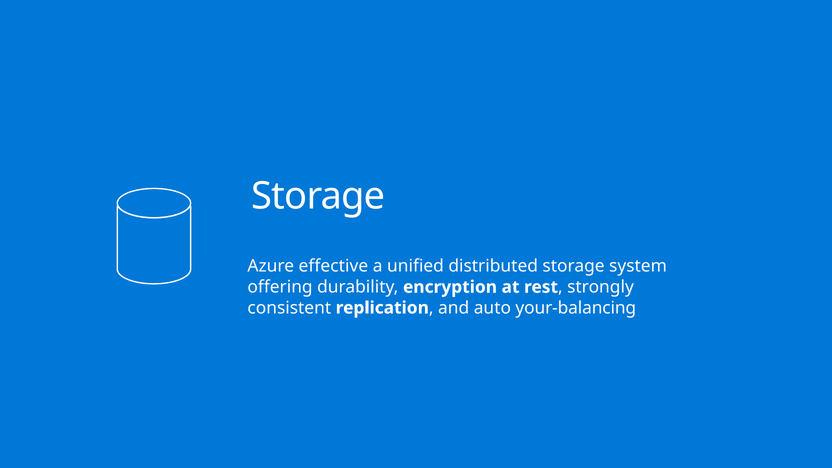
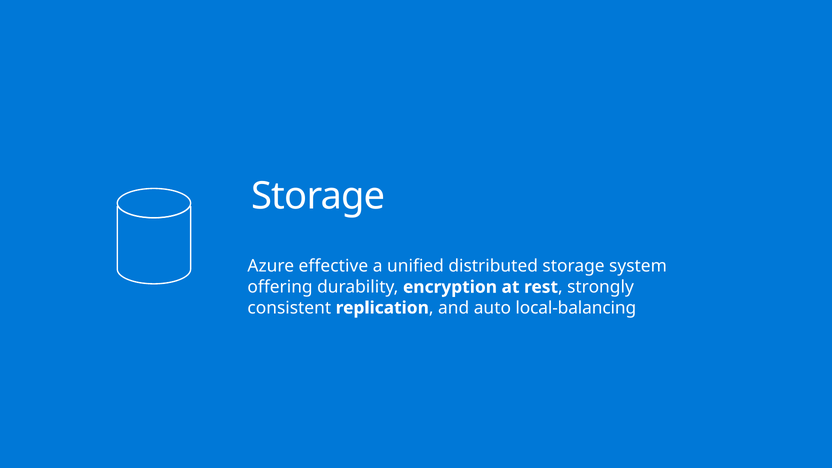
your-balancing: your-balancing -> local-balancing
